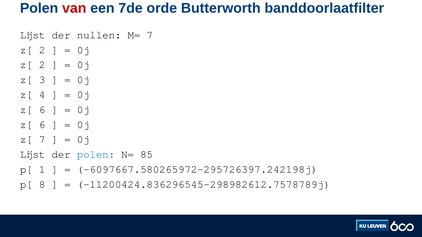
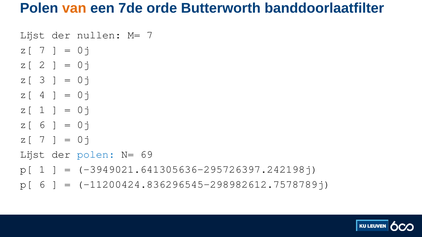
van colour: red -> orange
2 at (42, 50): 2 -> 7
6 at (42, 110): 6 -> 1
85: 85 -> 69
-6097667.580265972-295726397.242198j: -6097667.580265972-295726397.242198j -> -3949021.641305636-295726397.242198j
p[ 8: 8 -> 6
